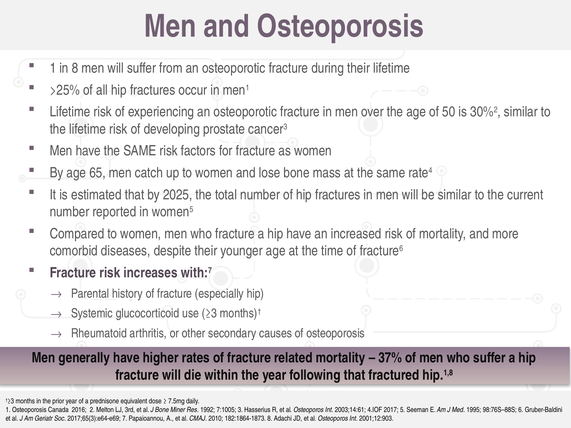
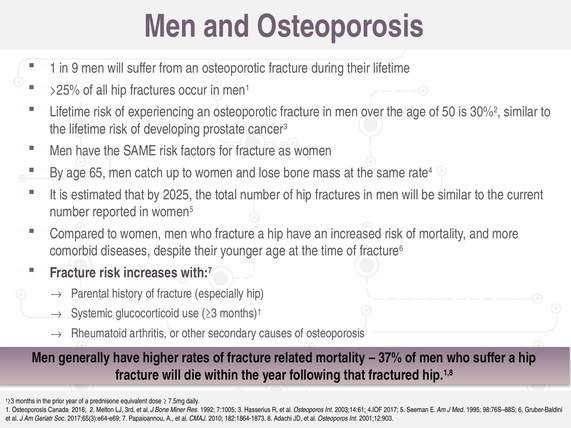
in 8: 8 -> 9
